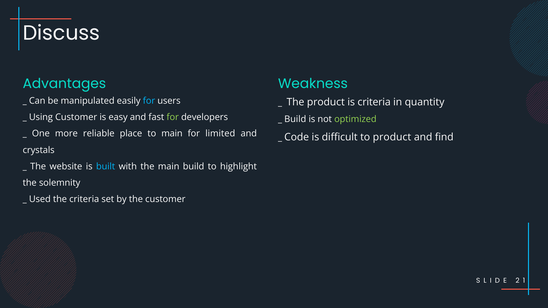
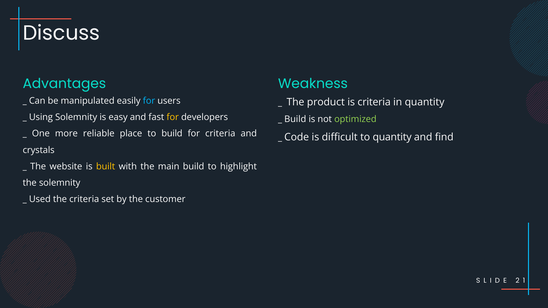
Using Customer: Customer -> Solemnity
for at (173, 117) colour: light green -> yellow
to main: main -> build
for limited: limited -> criteria
to product: product -> quantity
built colour: light blue -> yellow
